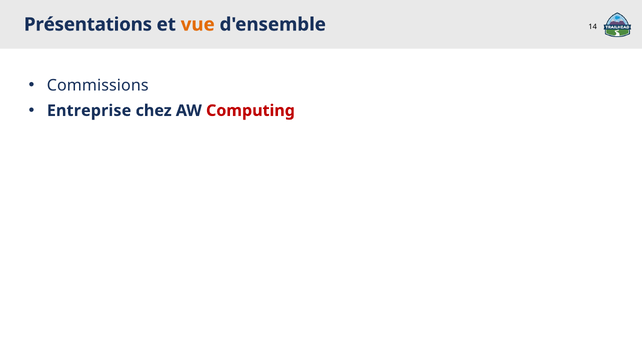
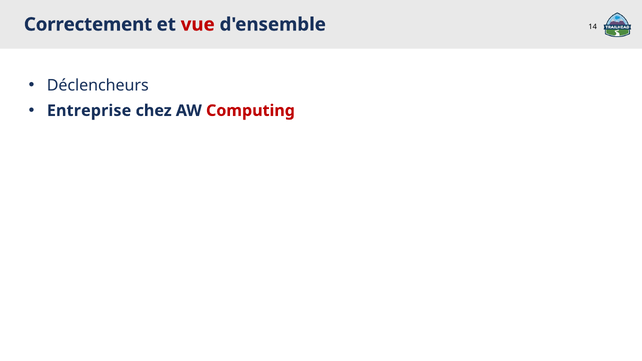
Présentations: Présentations -> Correctement
vue colour: orange -> red
Commissions: Commissions -> Déclencheurs
